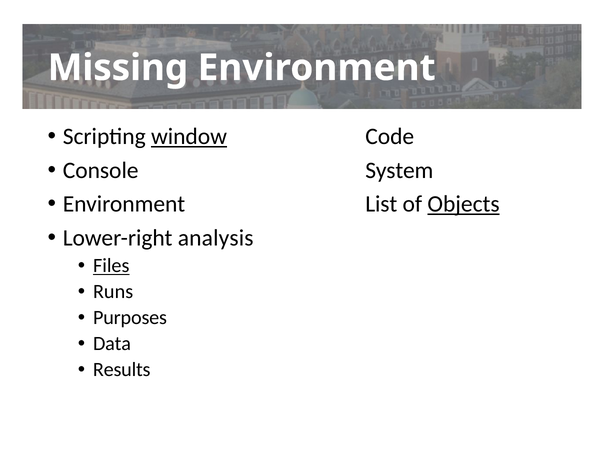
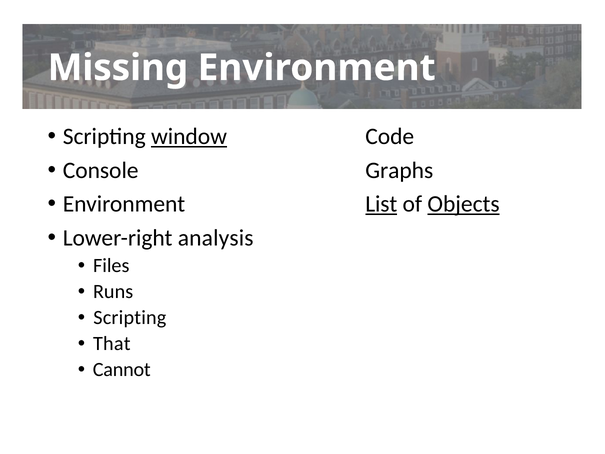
System: System -> Graphs
List underline: none -> present
Files underline: present -> none
Purposes at (130, 318): Purposes -> Scripting
Data: Data -> That
Results: Results -> Cannot
